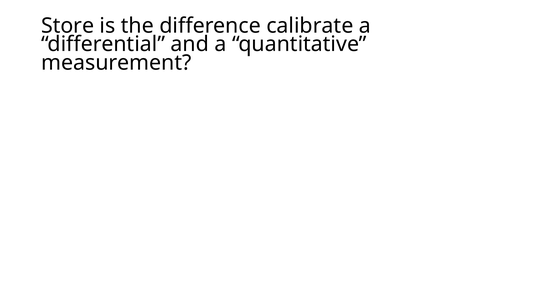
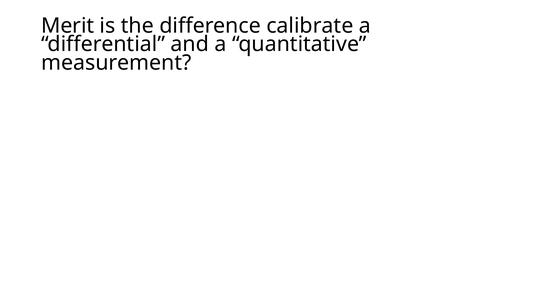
Store: Store -> Merit
